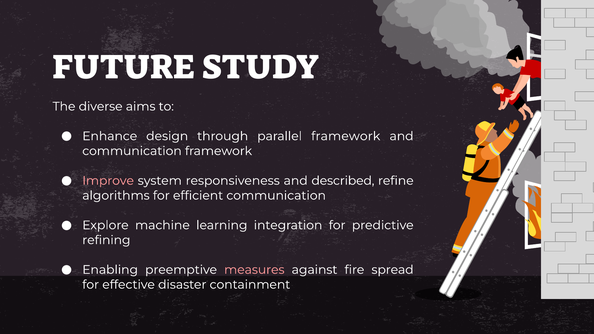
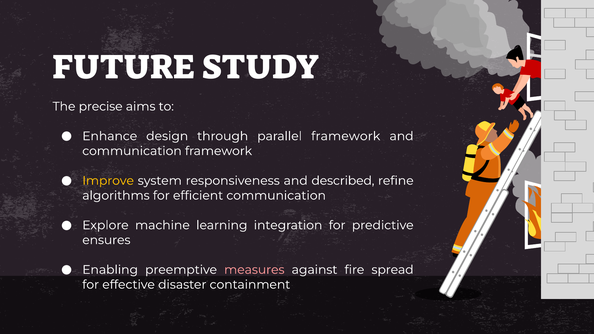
diverse: diverse -> precise
Improve colour: pink -> yellow
refining: refining -> ensures
